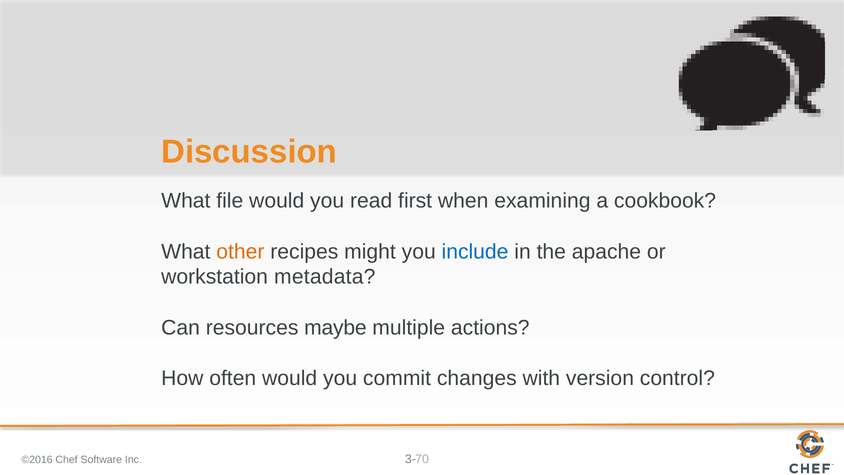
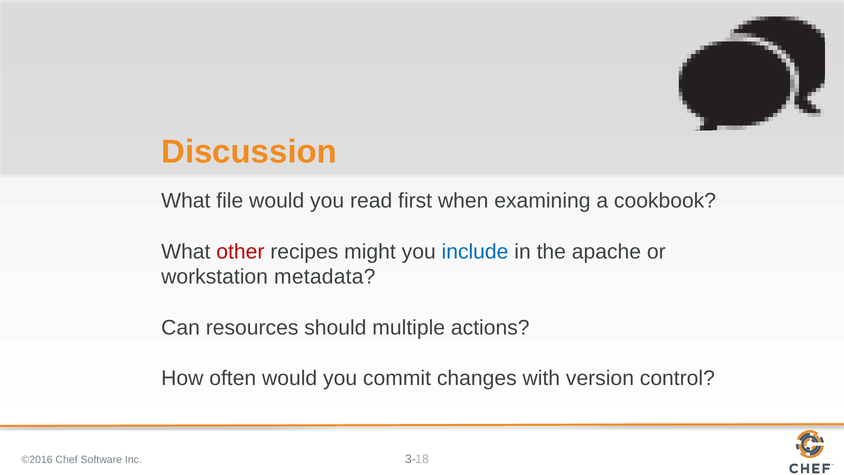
other colour: orange -> red
maybe: maybe -> should
70: 70 -> 18
